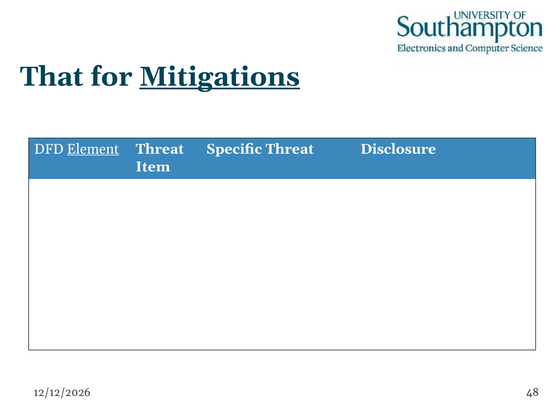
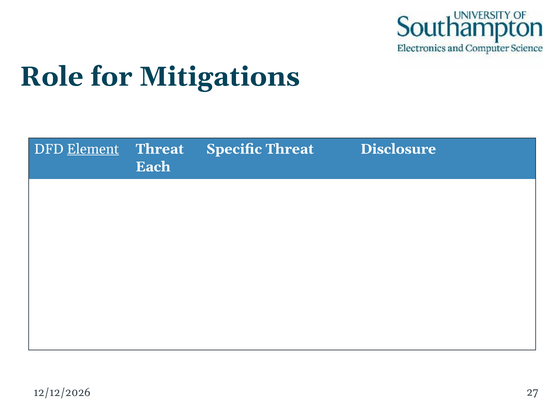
That: That -> Role
Mitigations underline: present -> none
Item: Item -> Each
48: 48 -> 27
